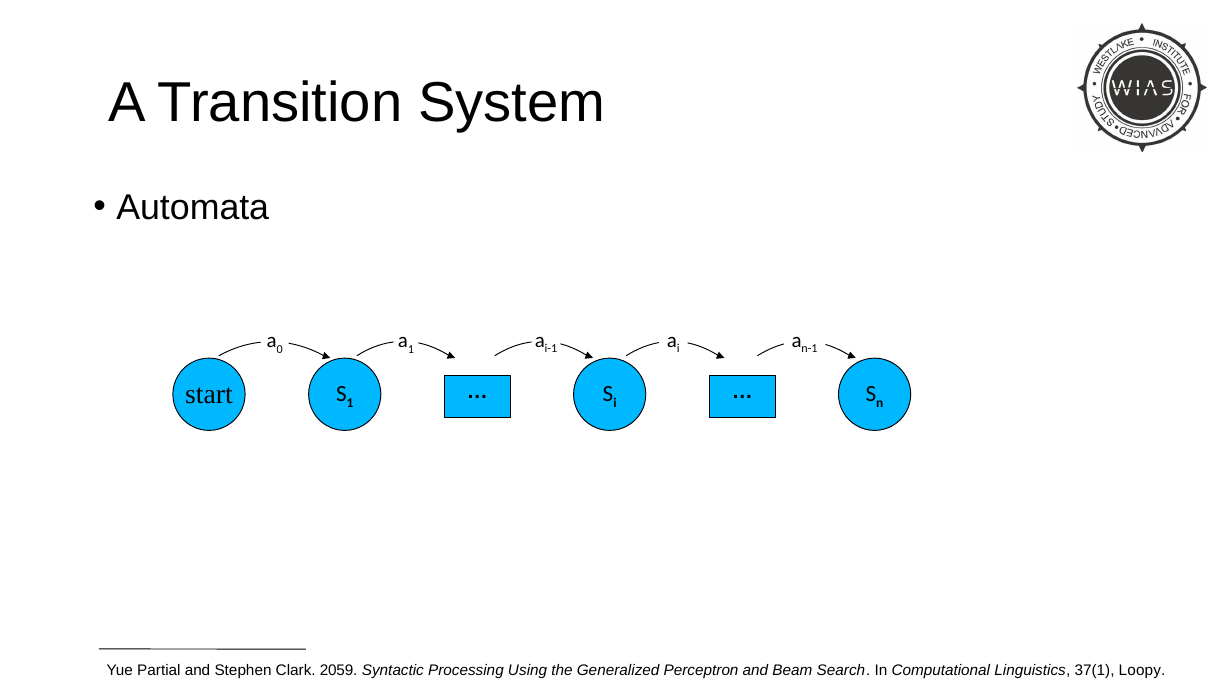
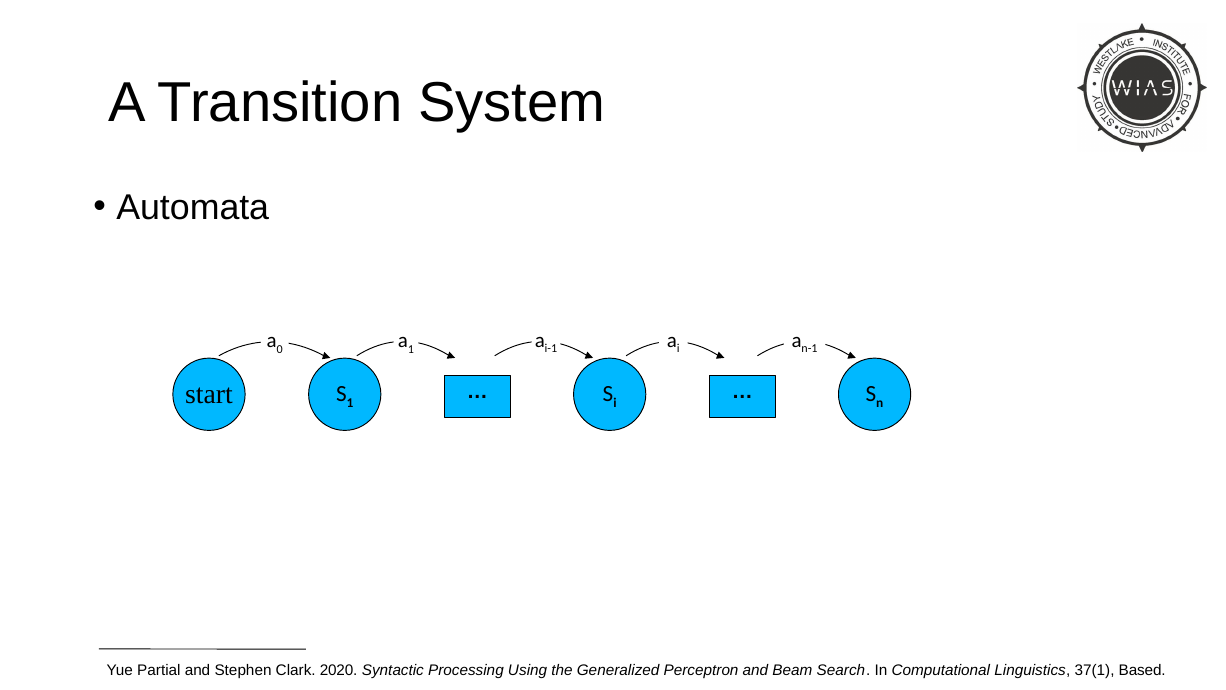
2059: 2059 -> 2020
Loopy: Loopy -> Based
